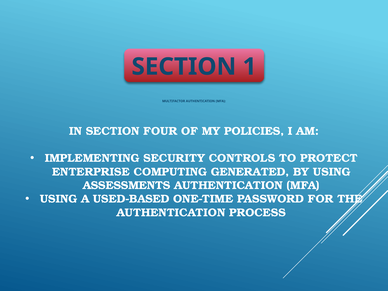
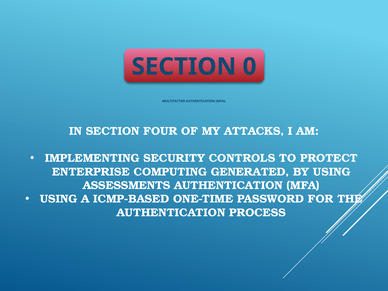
1: 1 -> 0
POLICIES: POLICIES -> ATTACKS
USED-BASED: USED-BASED -> ICMP-BASED
